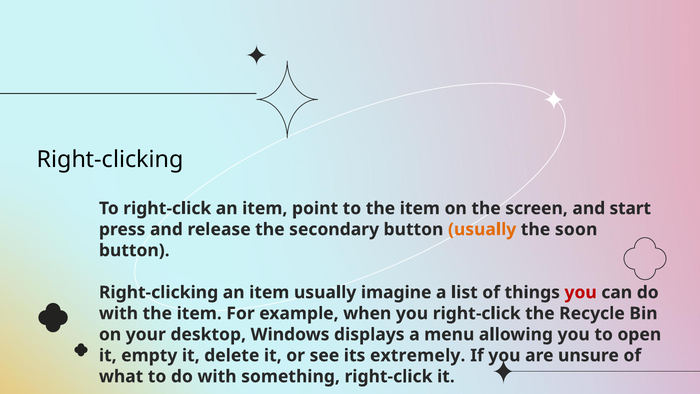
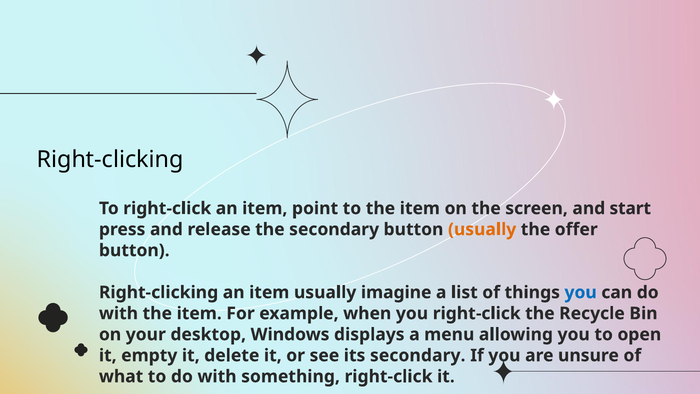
soon: soon -> offer
you at (581, 292) colour: red -> blue
its extremely: extremely -> secondary
